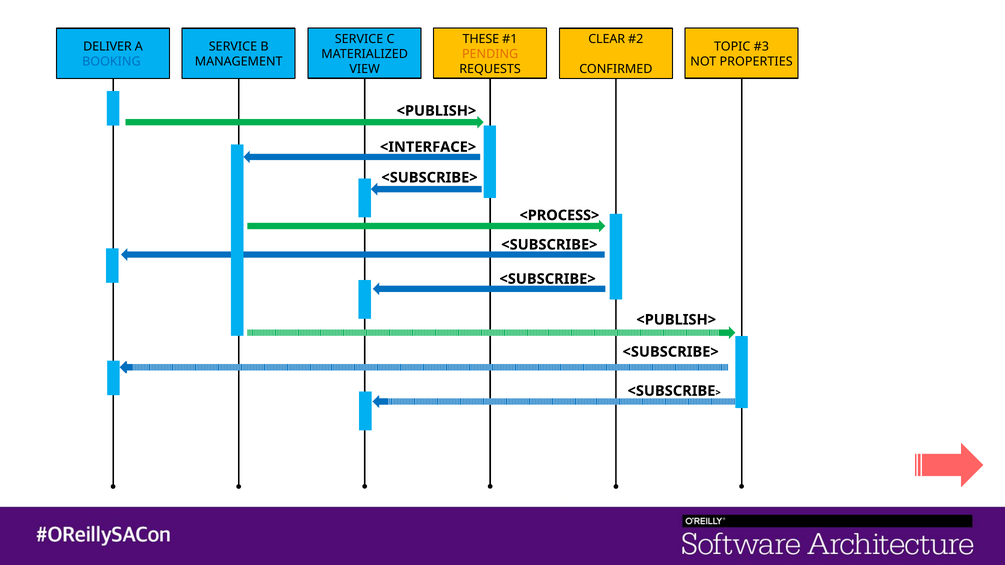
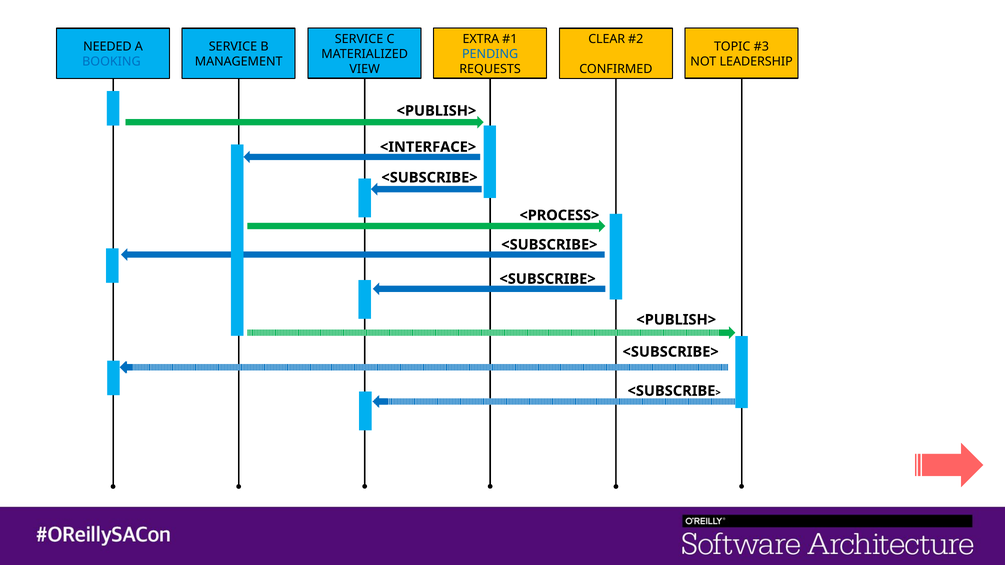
THESE: THESE -> EXTRA
DELIVER: DELIVER -> NEEDED
PENDING colour: orange -> blue
PROPERTIES: PROPERTIES -> LEADERSHIP
